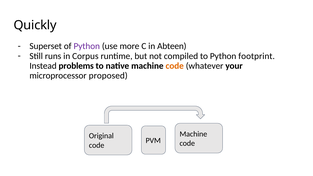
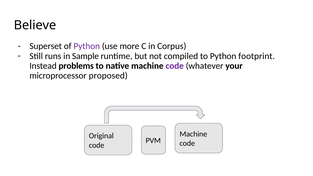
Quickly: Quickly -> Believe
Abteen: Abteen -> Corpus
Corpus: Corpus -> Sample
code at (175, 66) colour: orange -> purple
